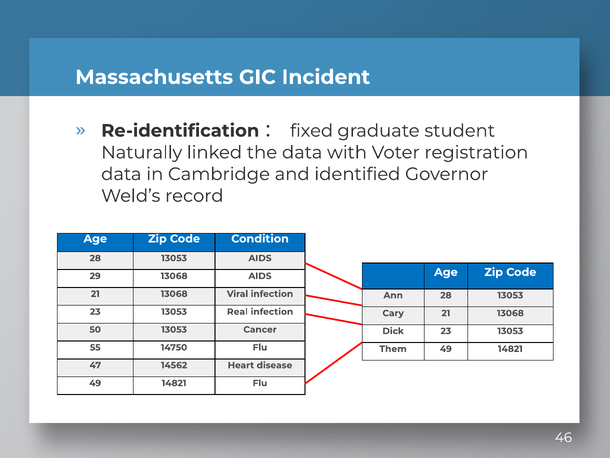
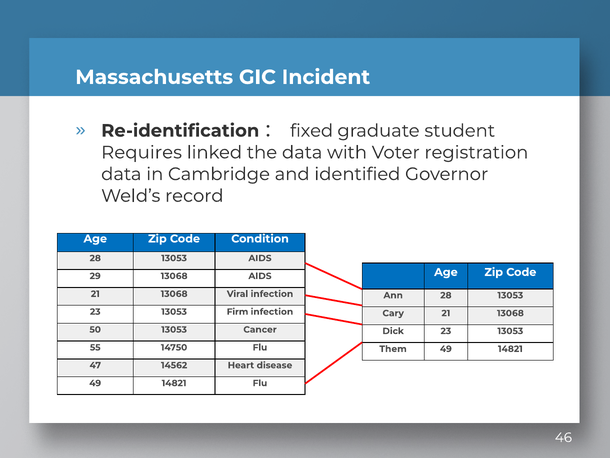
Naturally: Naturally -> Requires
Real: Real -> Firm
